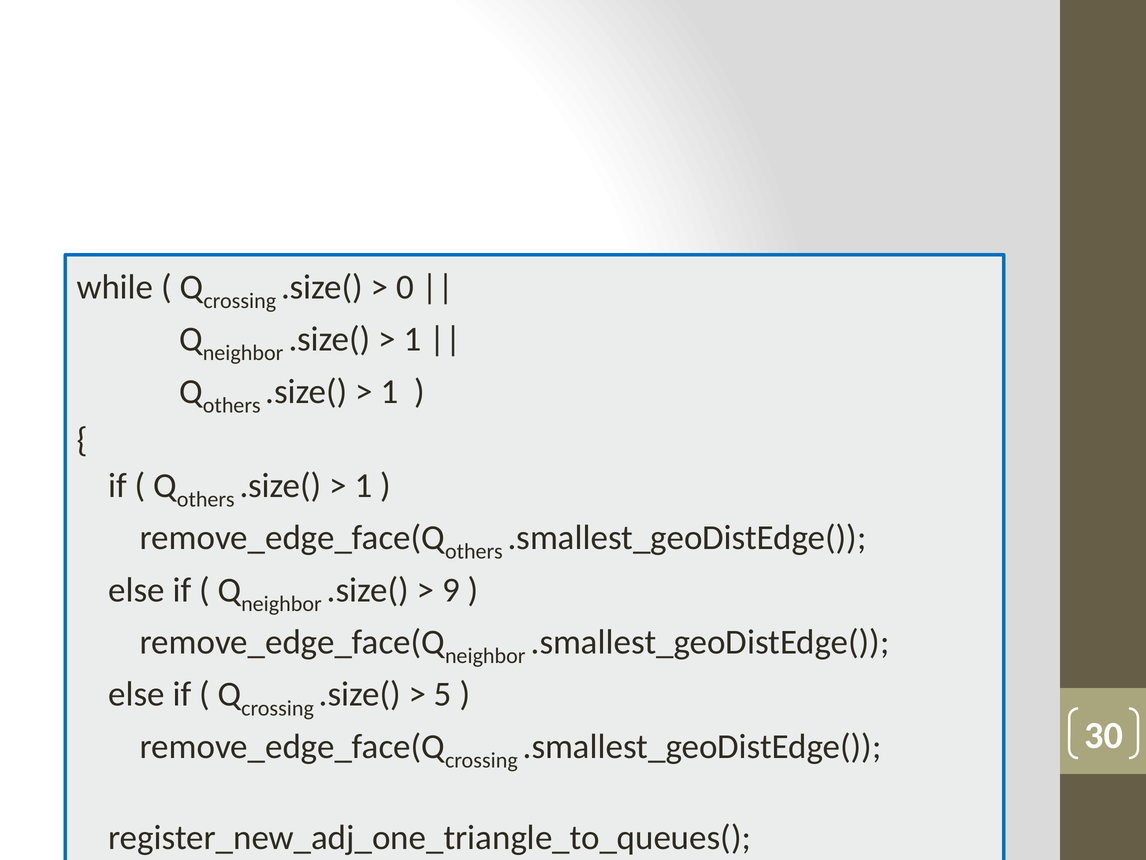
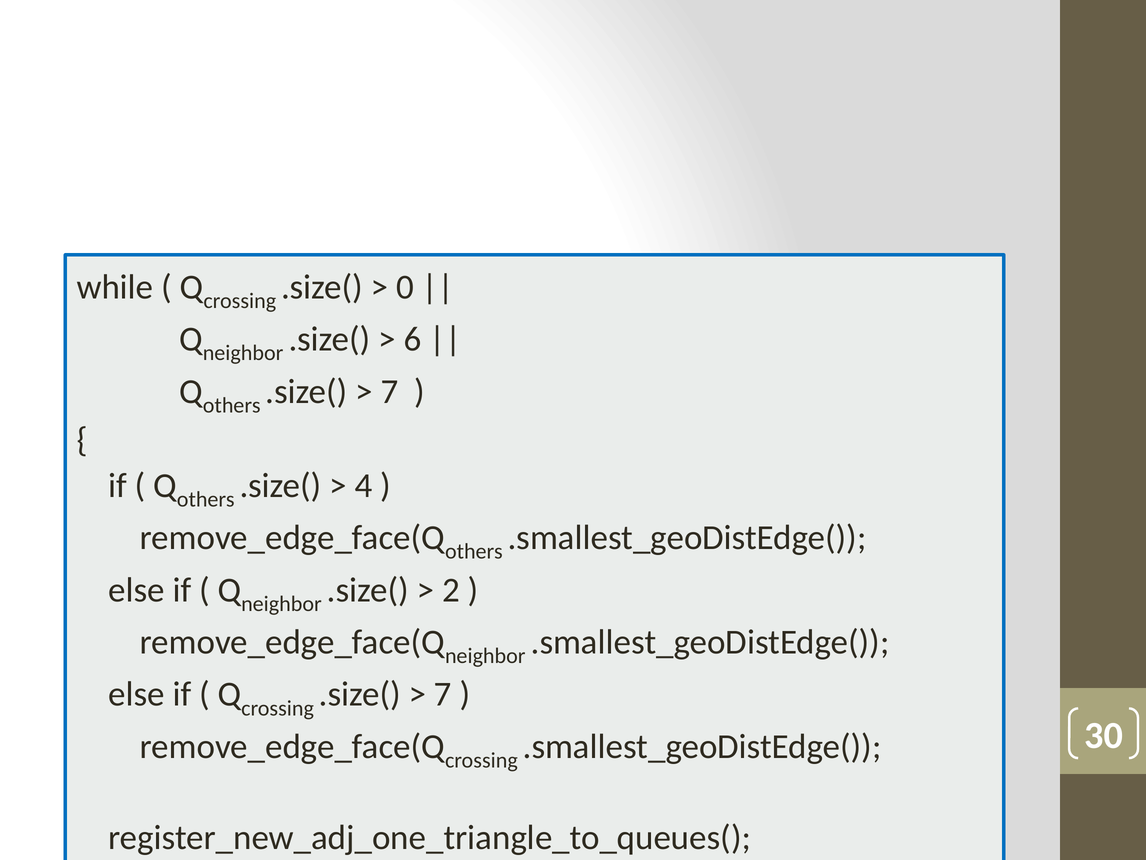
1 at (412, 339): 1 -> 6
1 at (389, 391): 1 -> 7
1 at (363, 485): 1 -> 4
9: 9 -> 2
5 at (443, 694): 5 -> 7
